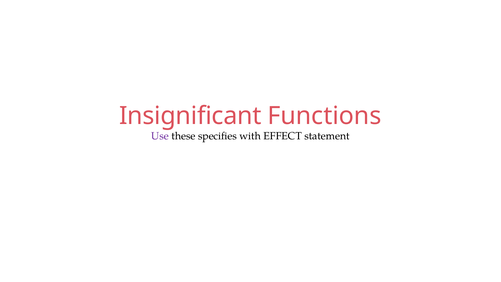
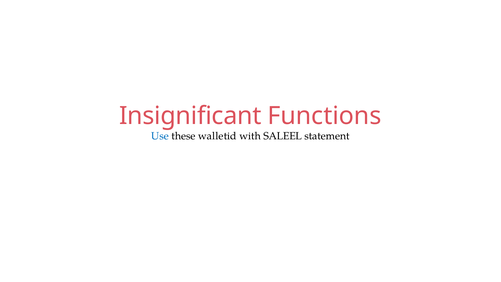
Use colour: purple -> blue
specifies: specifies -> walletid
EFFECT: EFFECT -> SALEEL
